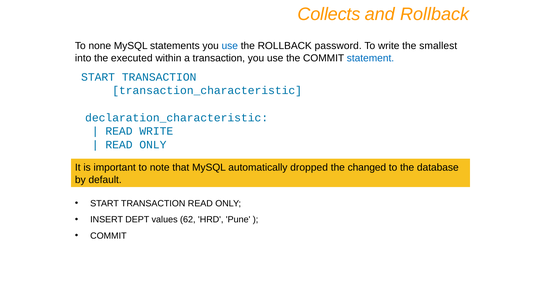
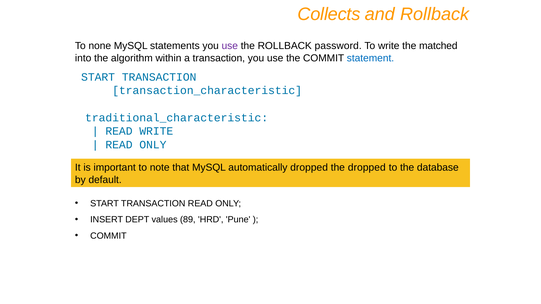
use at (230, 46) colour: blue -> purple
smallest: smallest -> matched
executed: executed -> algorithm
declaration_characteristic: declaration_characteristic -> traditional_characteristic
the changed: changed -> dropped
62: 62 -> 89
